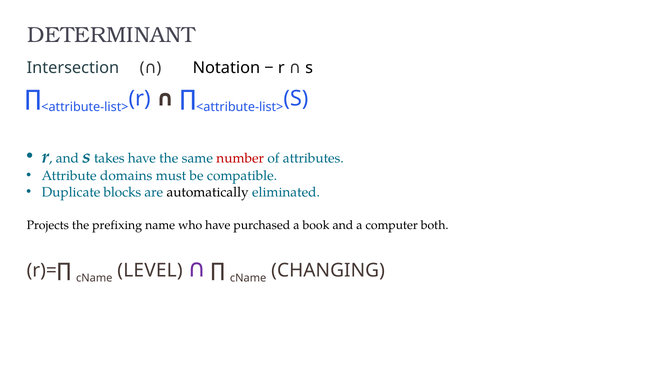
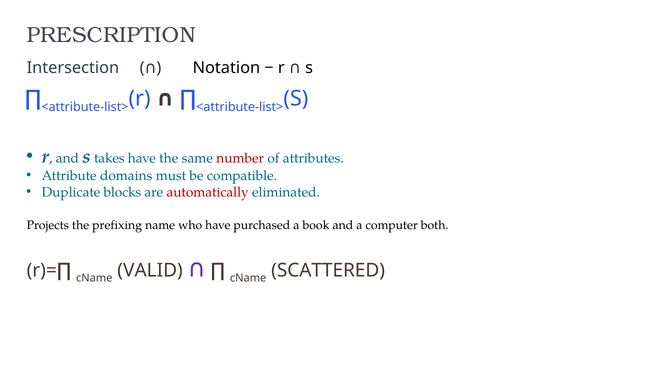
DETERMINANT: DETERMINANT -> PRESCRIPTION
automatically colour: black -> red
LEVEL: LEVEL -> VALID
CHANGING: CHANGING -> SCATTERED
